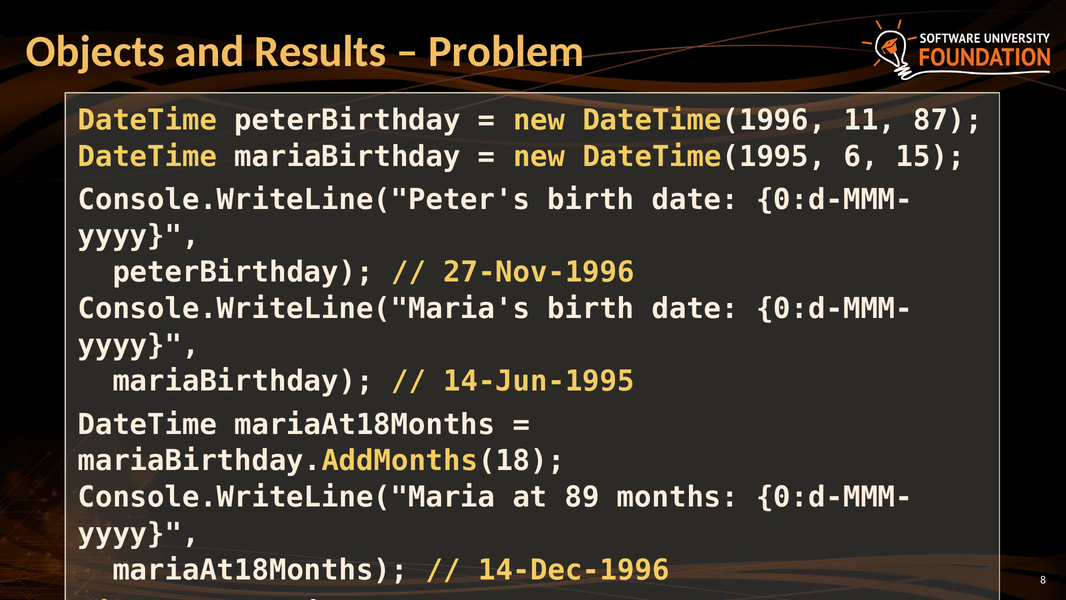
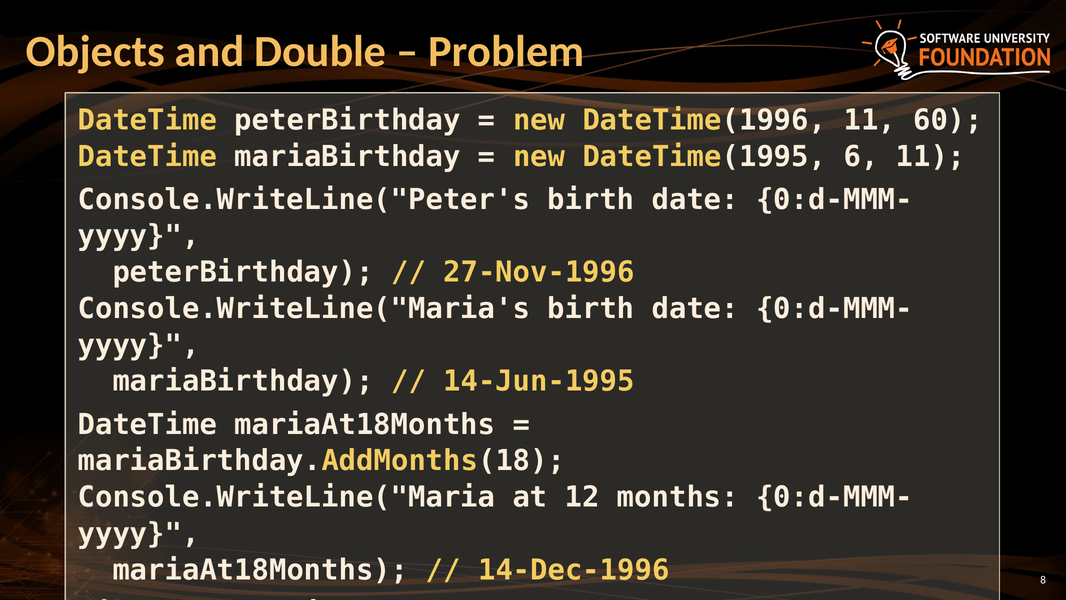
Results: Results -> Double
87: 87 -> 60
6 15: 15 -> 11
89: 89 -> 12
